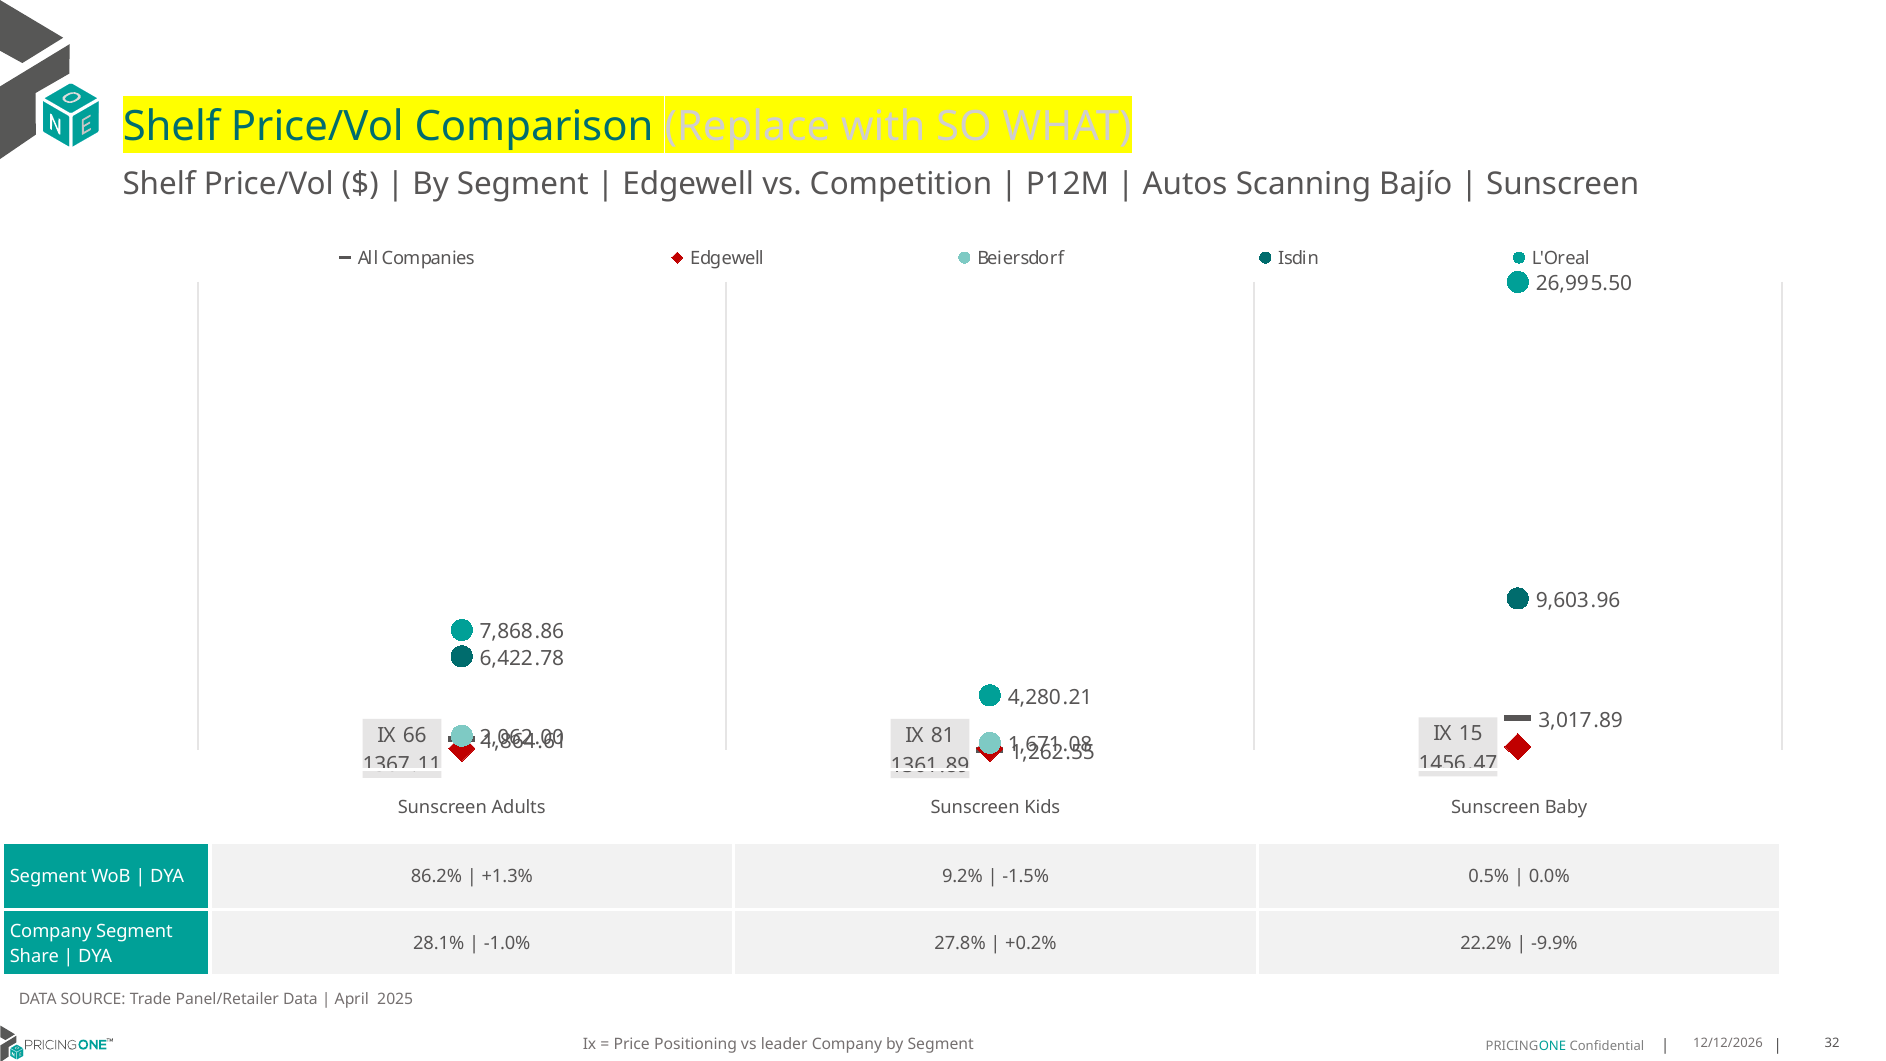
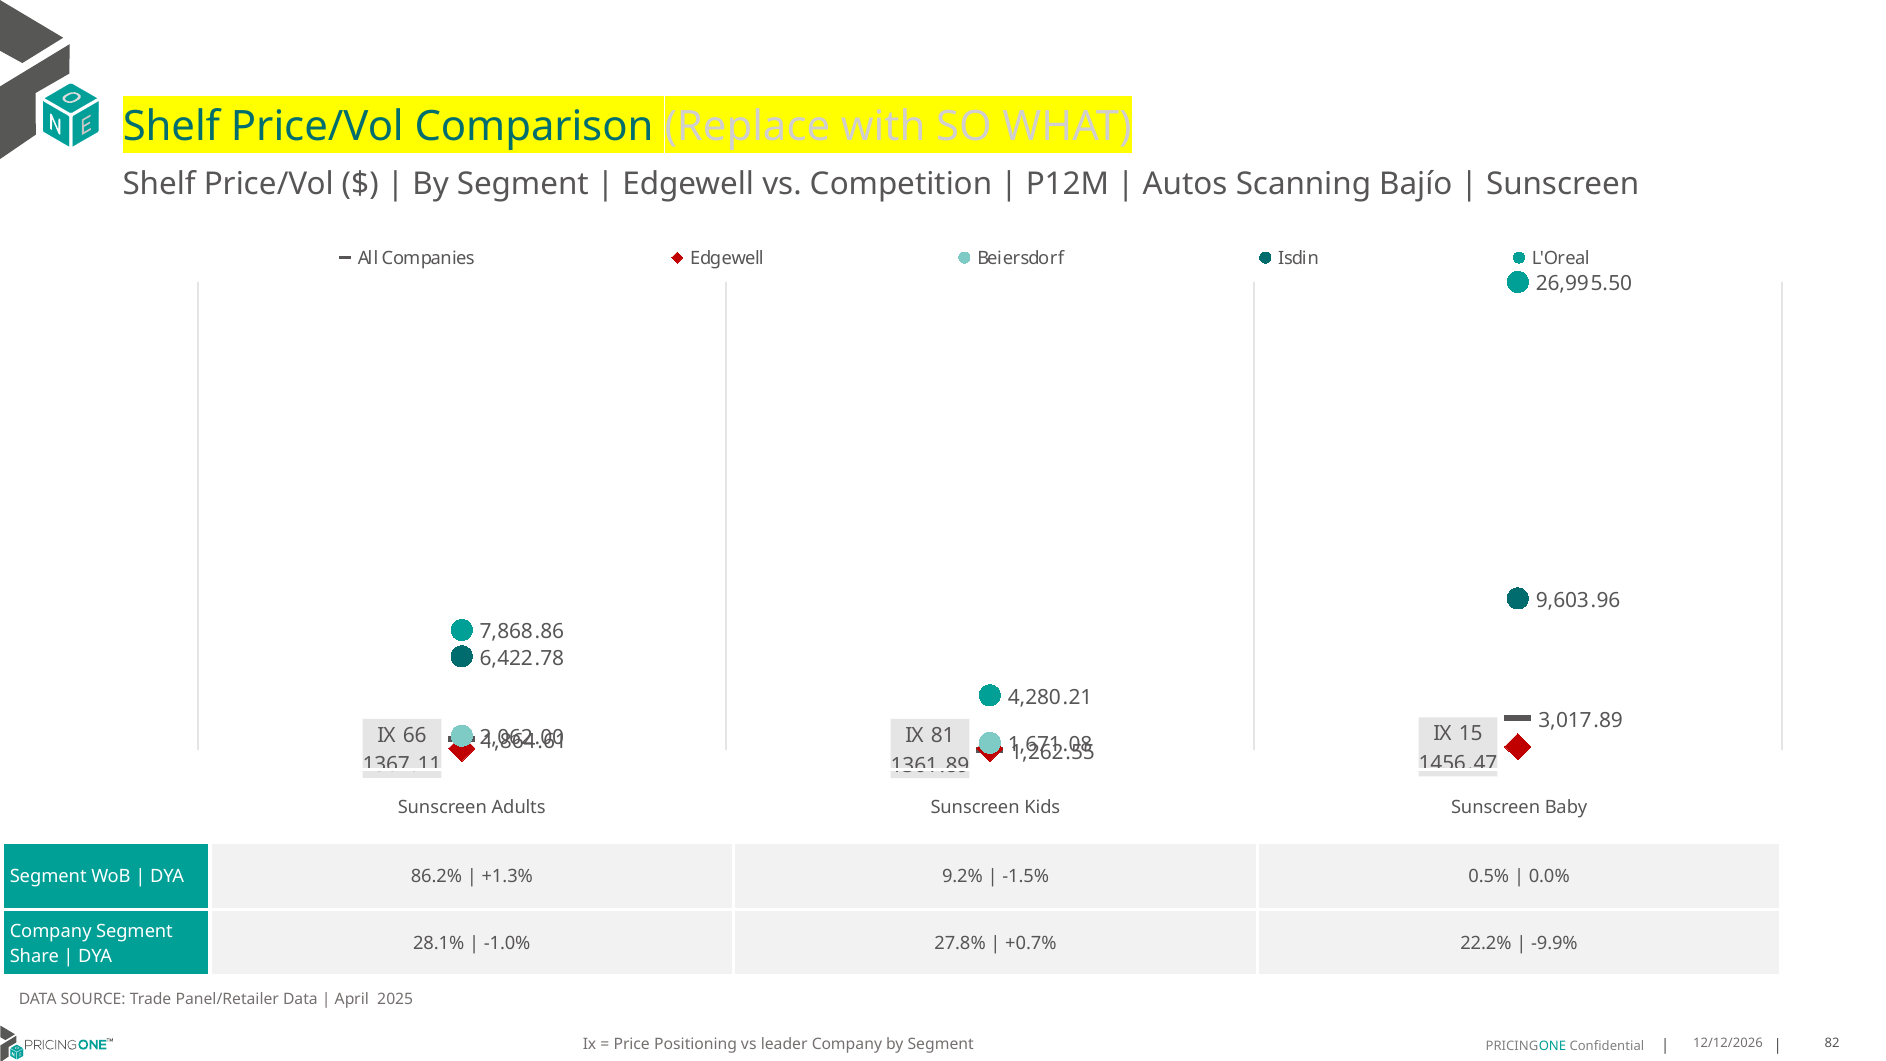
+0.2%: +0.2% -> +0.7%
32: 32 -> 82
